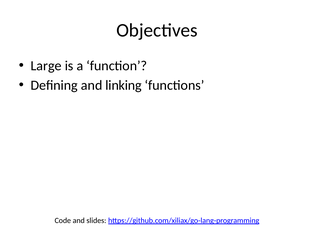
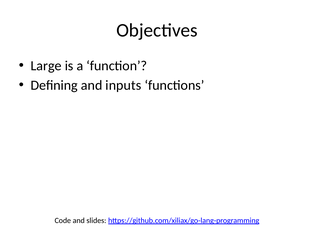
linking: linking -> inputs
